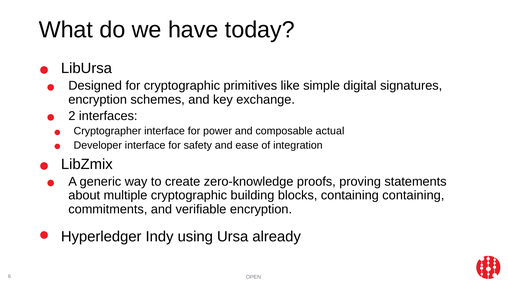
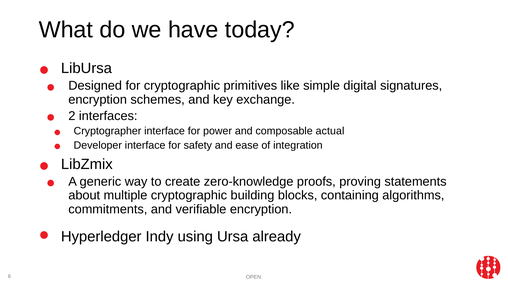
containing containing: containing -> algorithms
